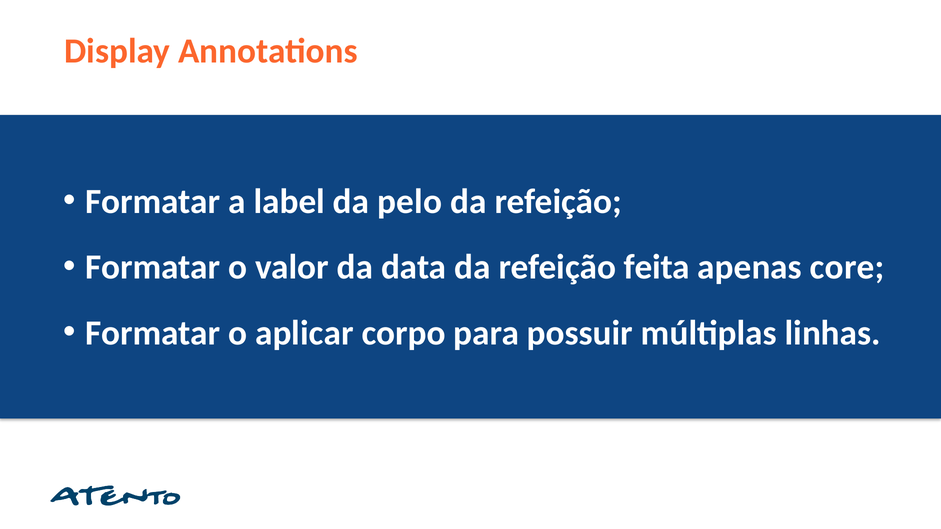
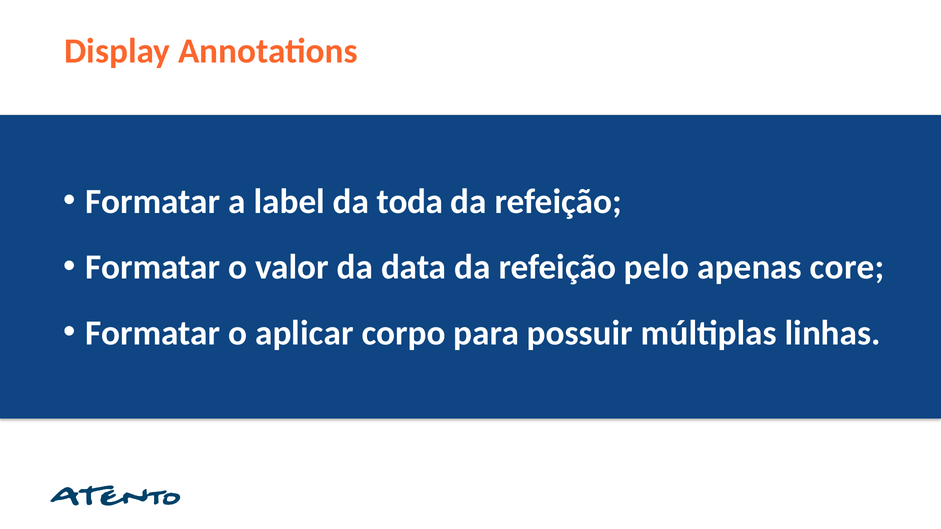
pelo: pelo -> toda
feita: feita -> pelo
